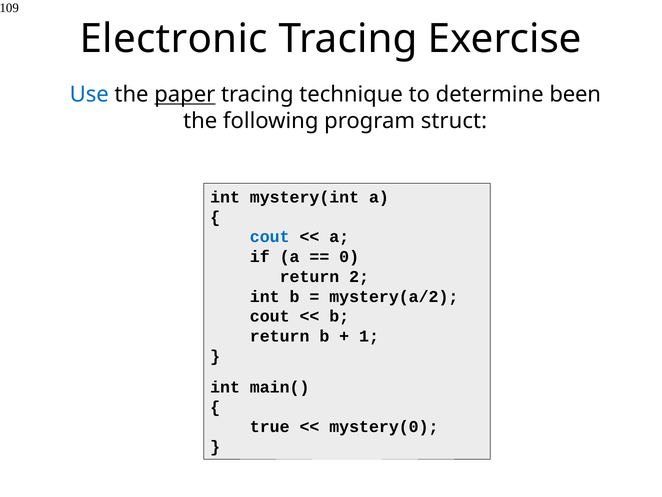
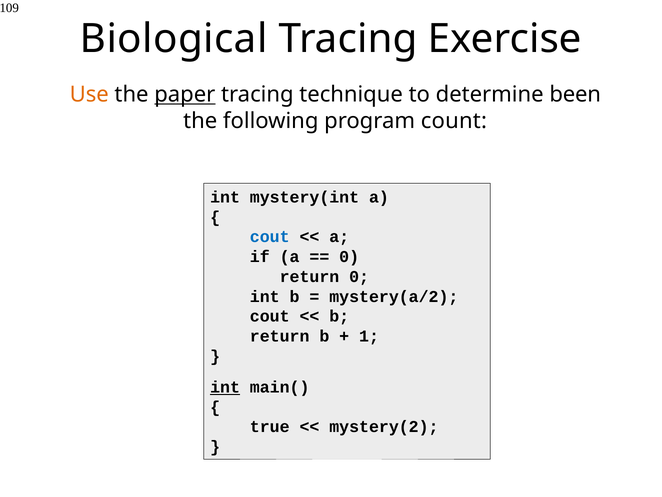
Electronic: Electronic -> Biological
Use colour: blue -> orange
struct: struct -> count
return 2: 2 -> 0
int at (225, 387) underline: none -> present
mystery(0: mystery(0 -> mystery(2
